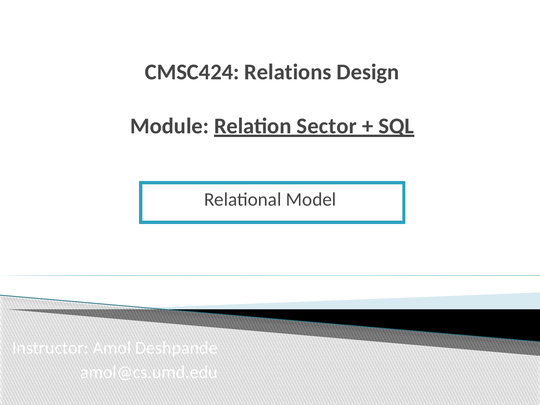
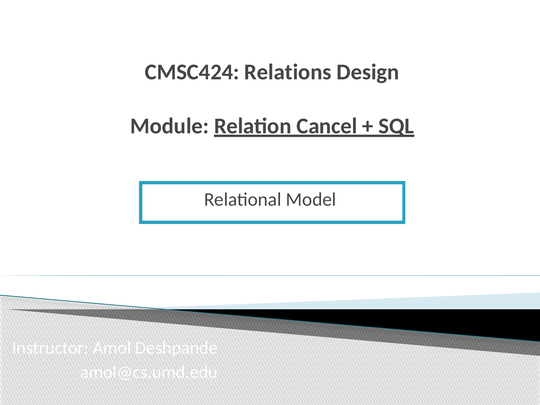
Sector: Sector -> Cancel
